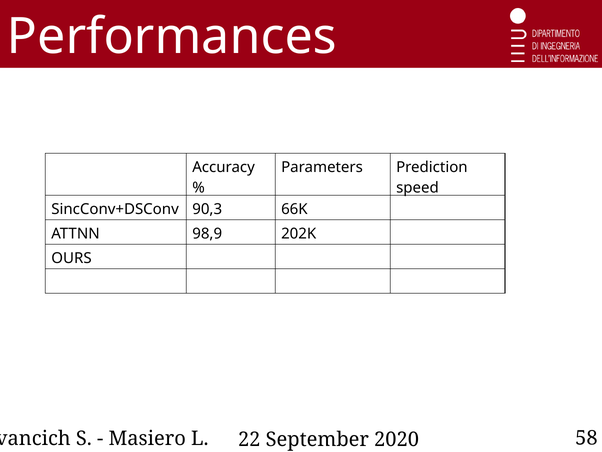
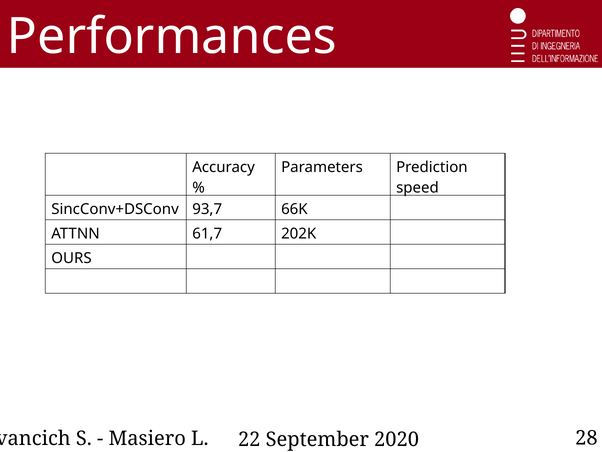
90,3: 90,3 -> 93,7
98,9: 98,9 -> 61,7
58: 58 -> 28
